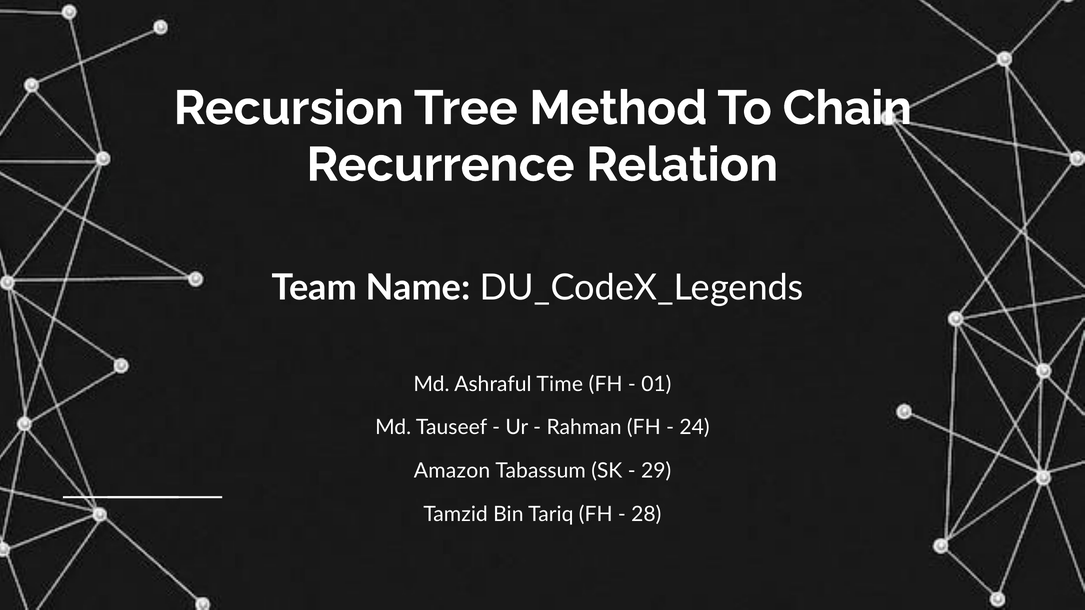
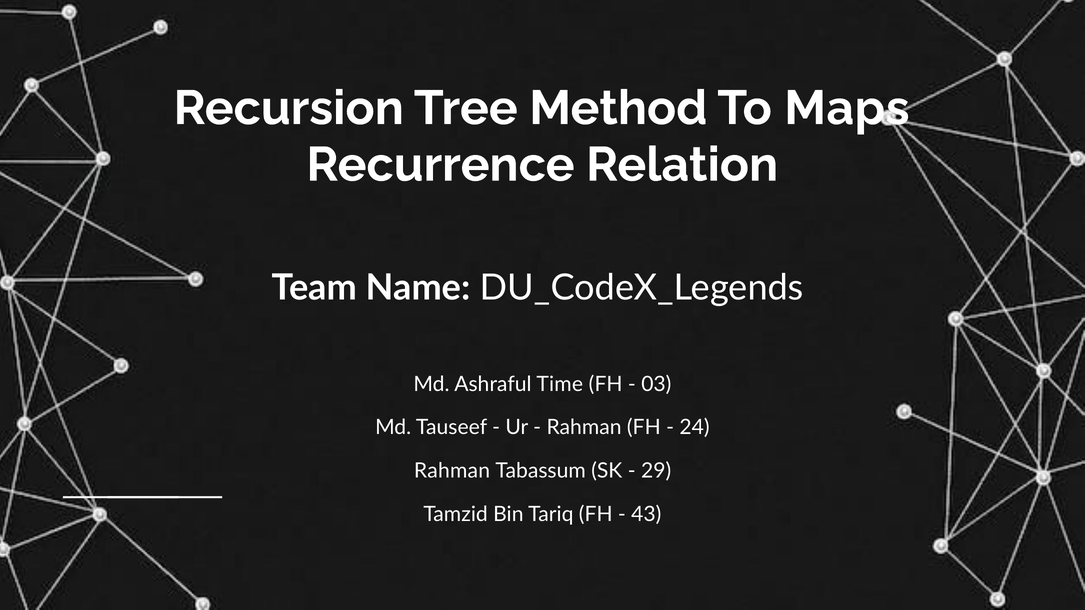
Chain: Chain -> Maps
01: 01 -> 03
Amazon at (452, 471): Amazon -> Rahman
28: 28 -> 43
